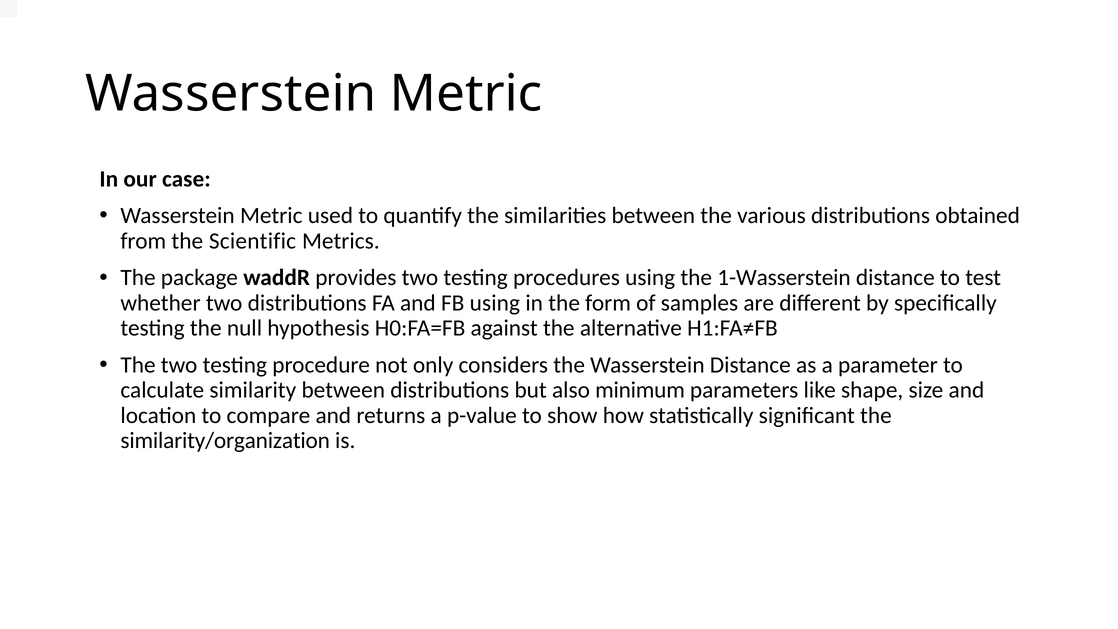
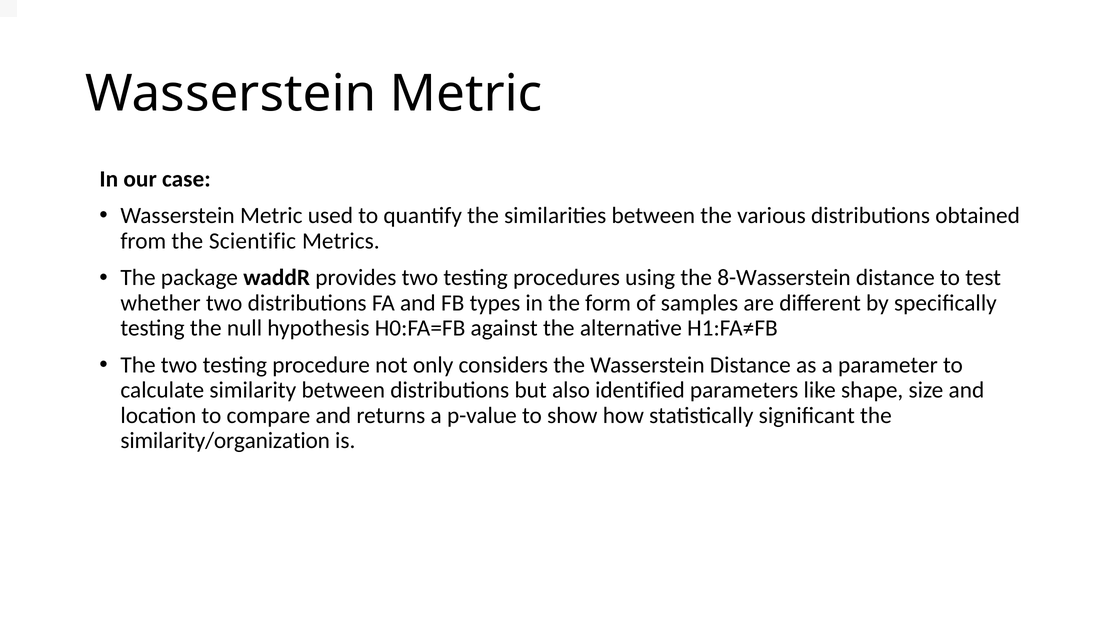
1-Wasserstein: 1-Wasserstein -> 8-Wasserstein
FB using: using -> types
minimum: minimum -> identified
